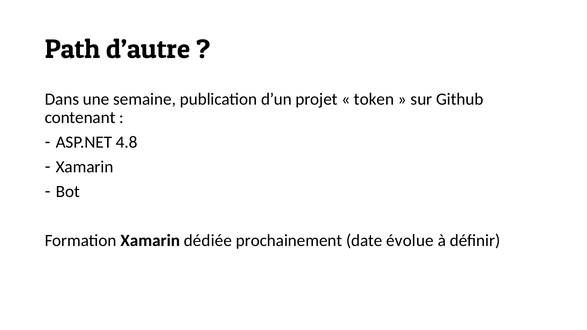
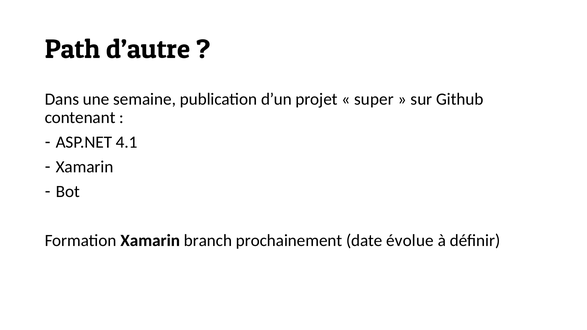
token: token -> super
4.8: 4.8 -> 4.1
dédiée: dédiée -> branch
